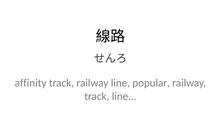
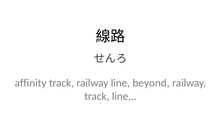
popular: popular -> beyond
